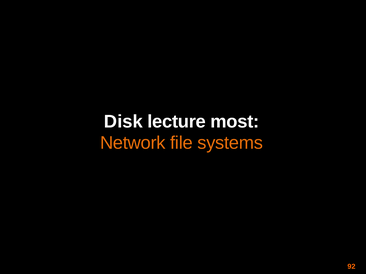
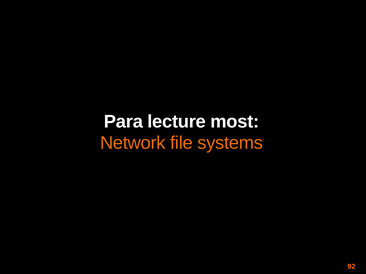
Disk: Disk -> Para
